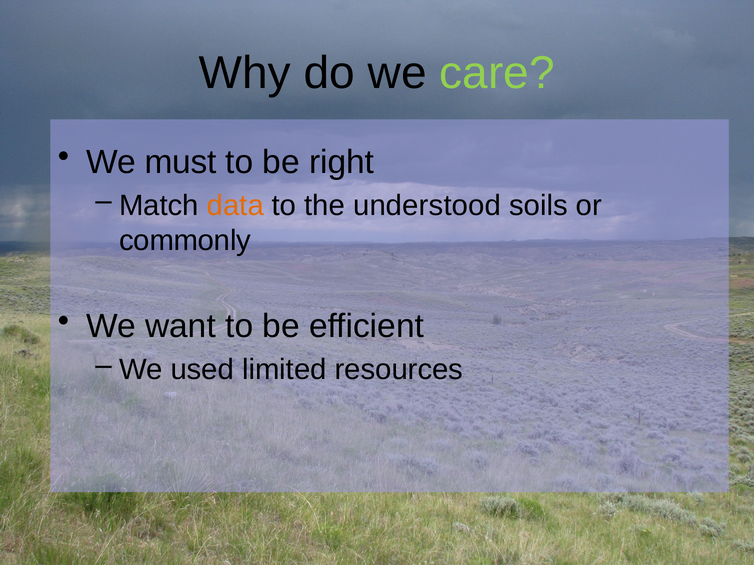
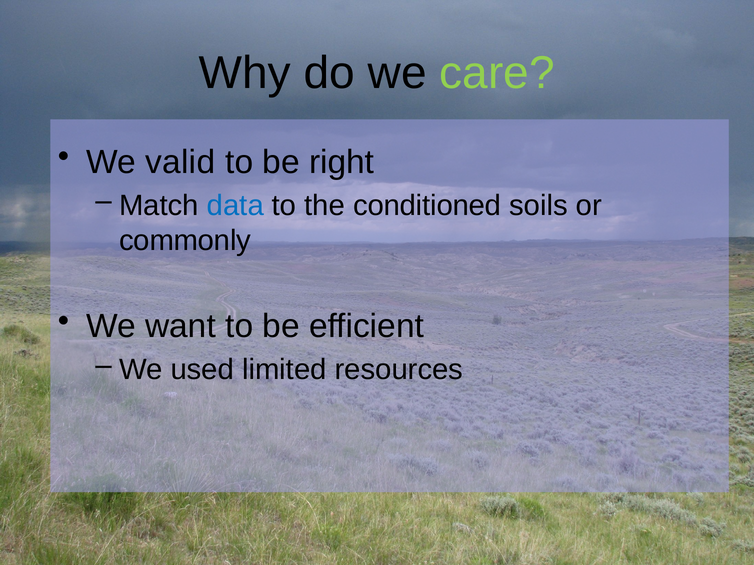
must: must -> valid
data colour: orange -> blue
understood: understood -> conditioned
